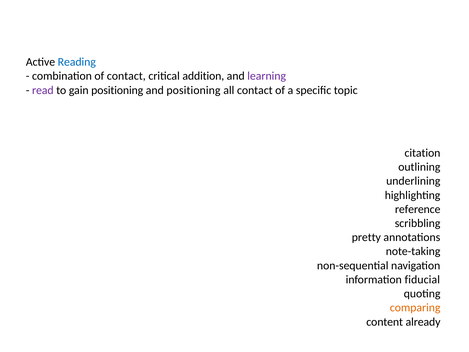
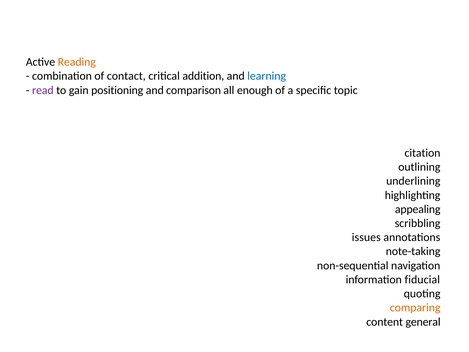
Reading colour: blue -> orange
learning colour: purple -> blue
and positioning: positioning -> comparison
all contact: contact -> enough
reference: reference -> appealing
pretty: pretty -> issues
already: already -> general
